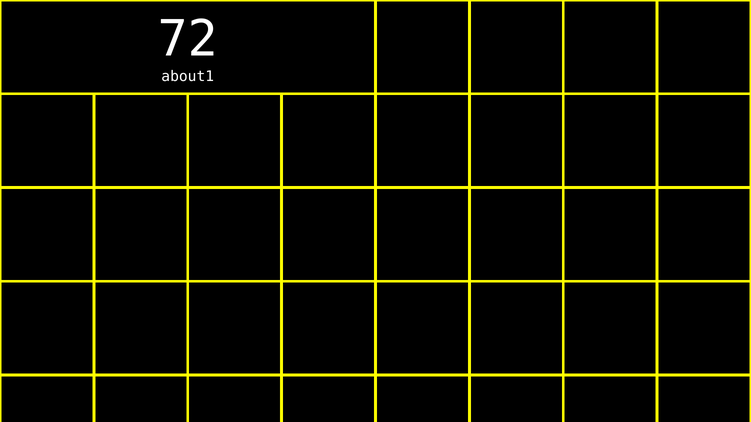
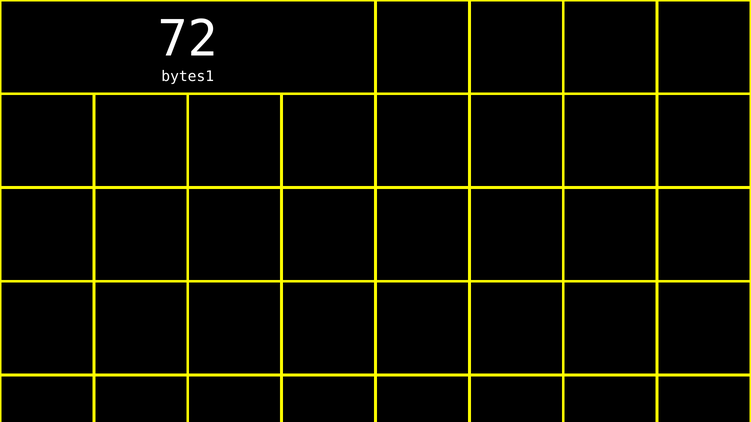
about1: about1 -> bytes1
